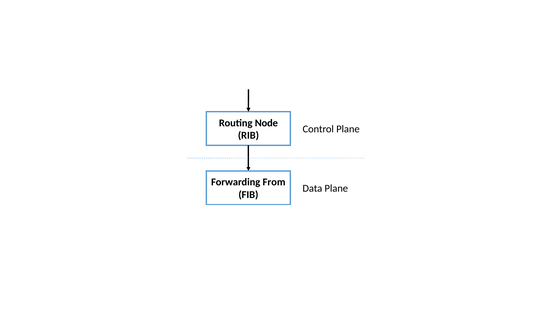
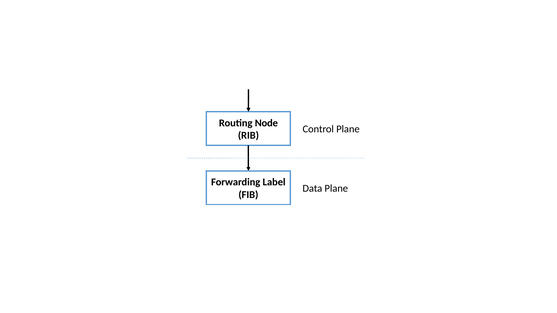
From: From -> Label
